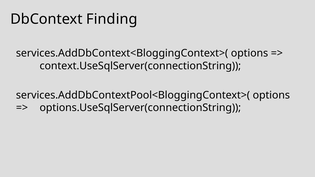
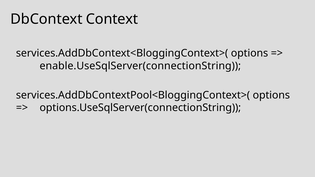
Finding: Finding -> Context
context.UseSqlServer(connectionString: context.UseSqlServer(connectionString -> enable.UseSqlServer(connectionString
